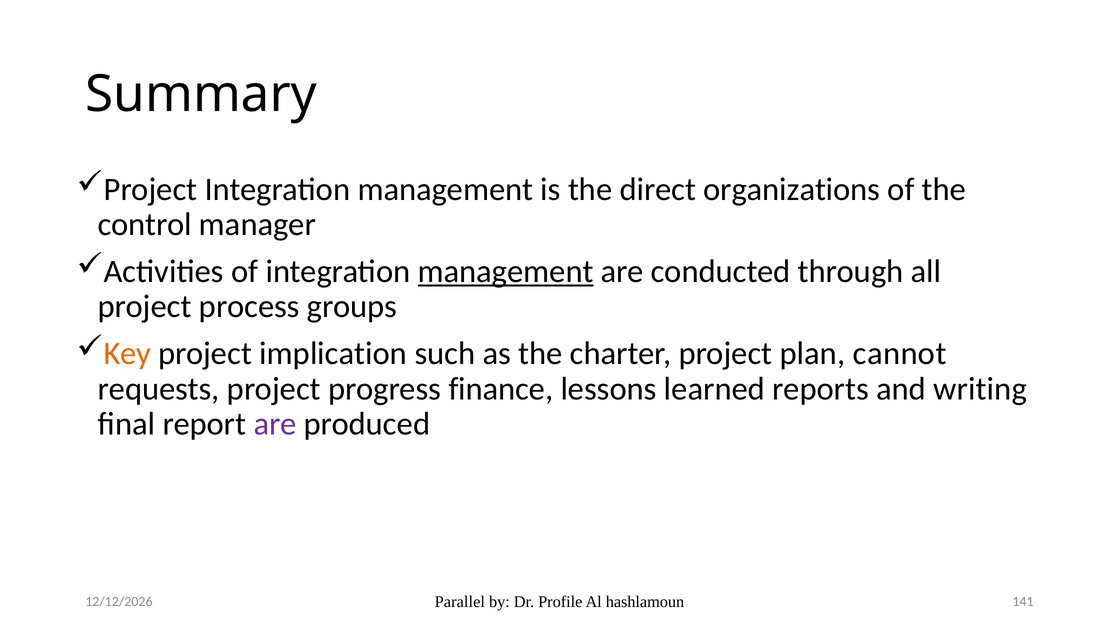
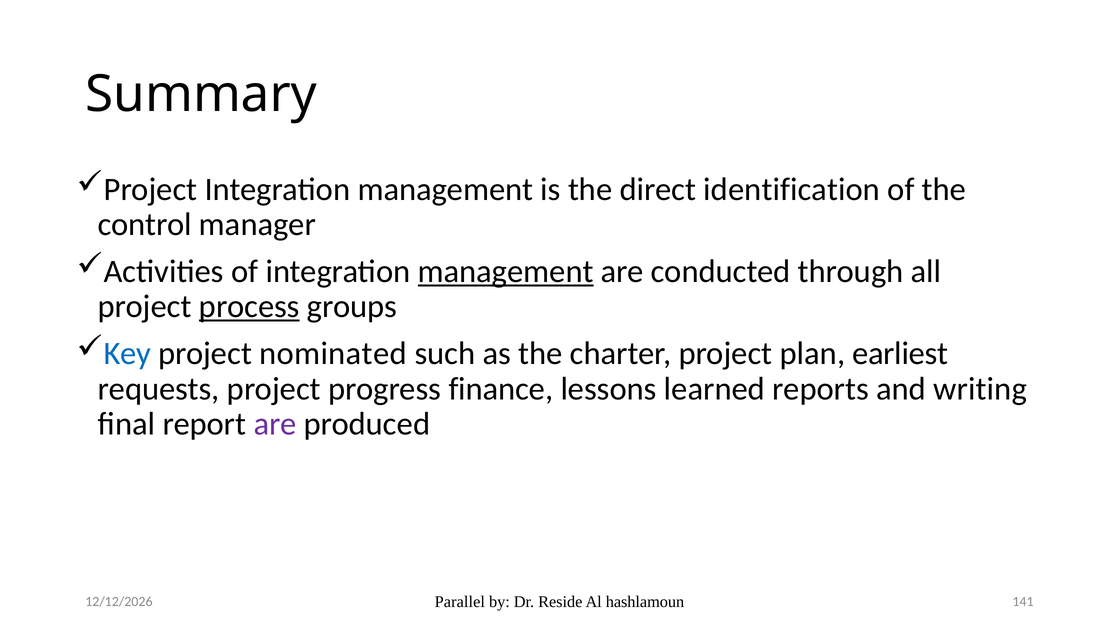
organizations: organizations -> identification
process underline: none -> present
Key colour: orange -> blue
implication: implication -> nominated
cannot: cannot -> earliest
Profile: Profile -> Reside
